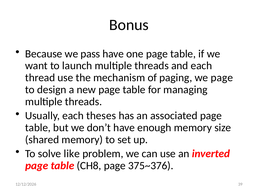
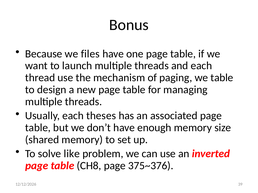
pass: pass -> files
we page: page -> table
